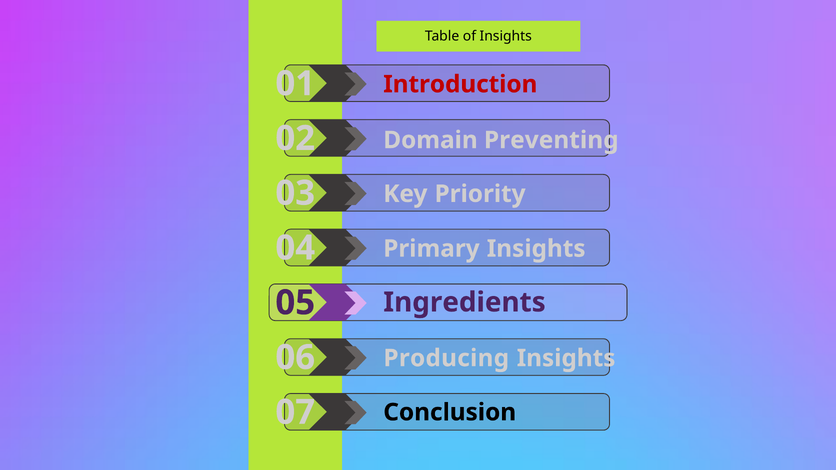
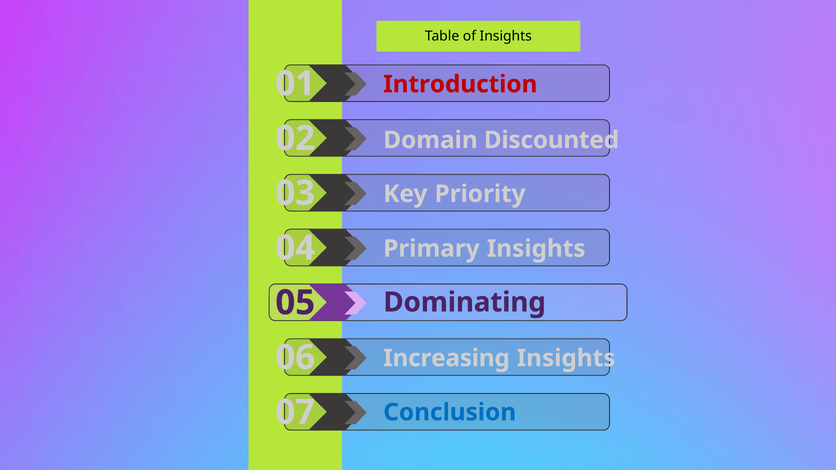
Preventing: Preventing -> Discounted
Ingredients: Ingredients -> Dominating
Producing: Producing -> Increasing
Conclusion colour: black -> blue
